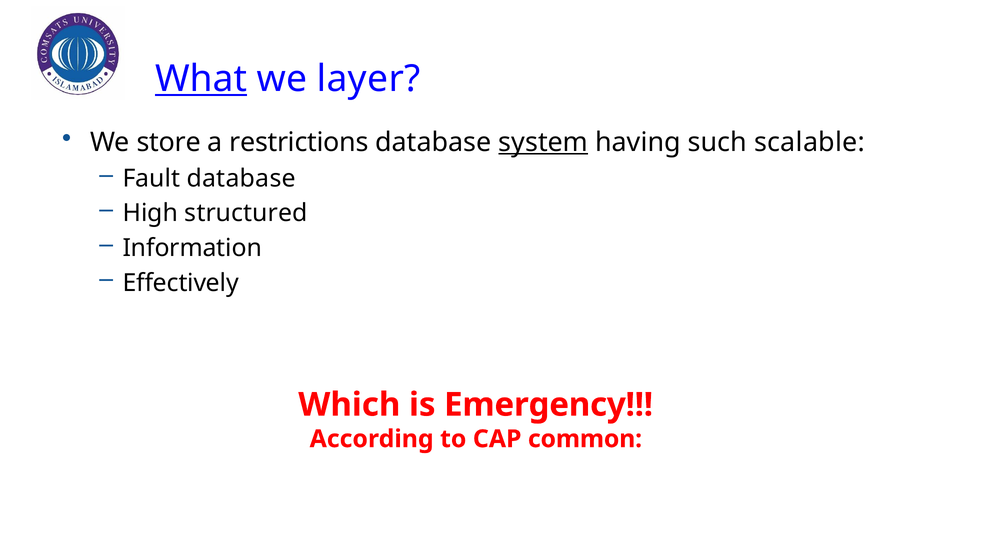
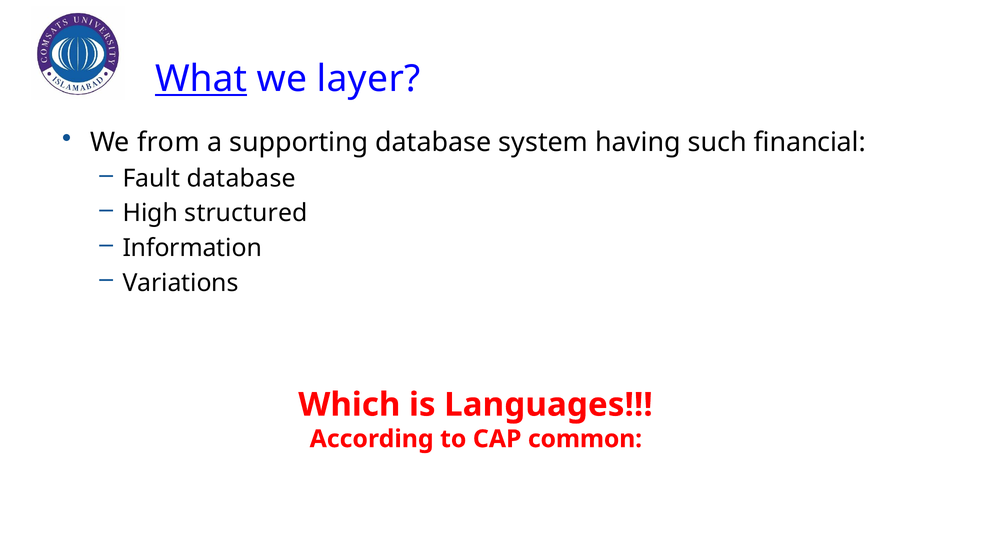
store: store -> from
restrictions: restrictions -> supporting
system underline: present -> none
scalable: scalable -> financial
Effectively: Effectively -> Variations
Emergency: Emergency -> Languages
